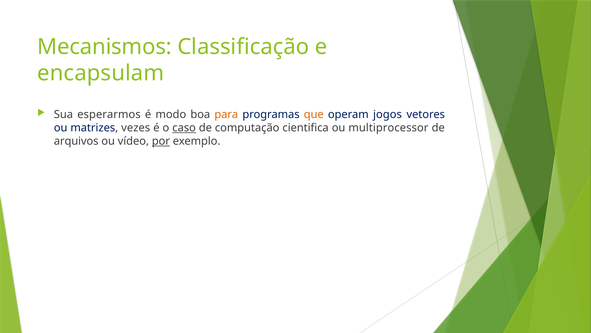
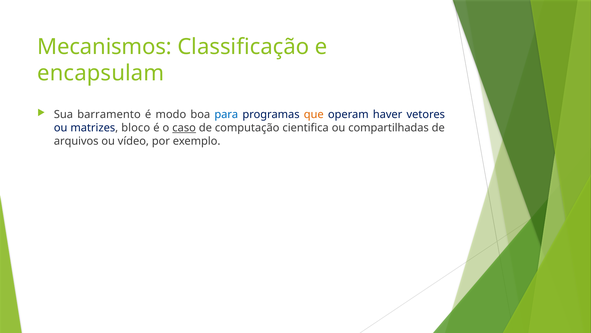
esperarmos: esperarmos -> barramento
para colour: orange -> blue
jogos: jogos -> haver
vezes: vezes -> bloco
multiprocessor: multiprocessor -> compartilhadas
por underline: present -> none
